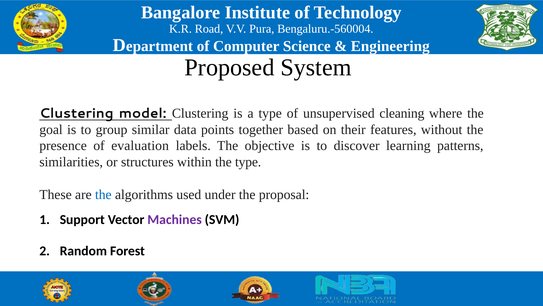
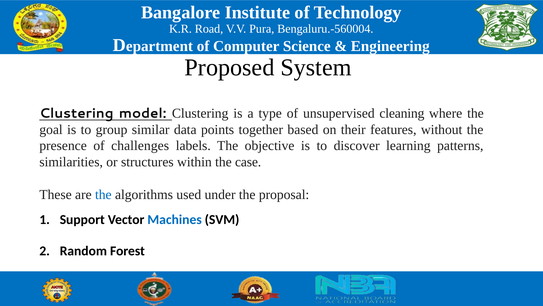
evaluation: evaluation -> challenges
the type: type -> case
Machines colour: purple -> blue
